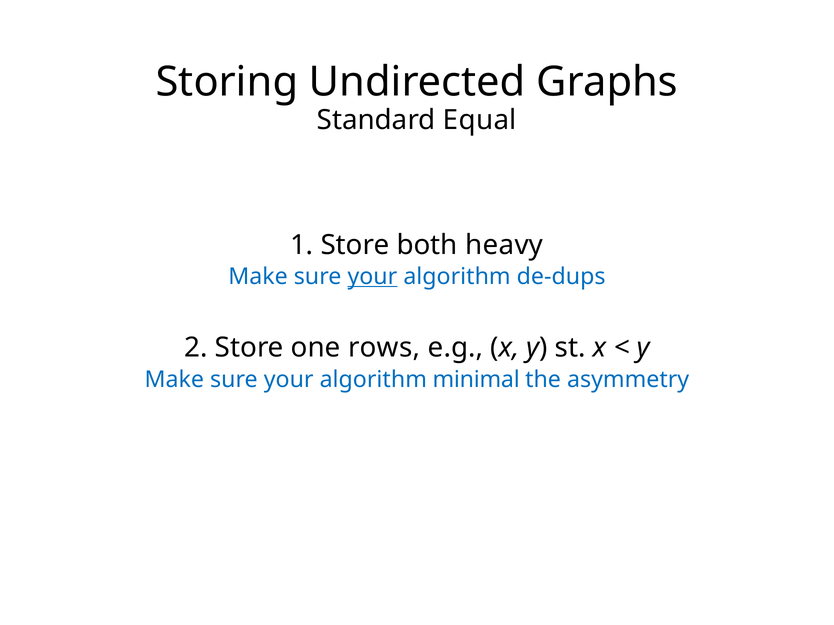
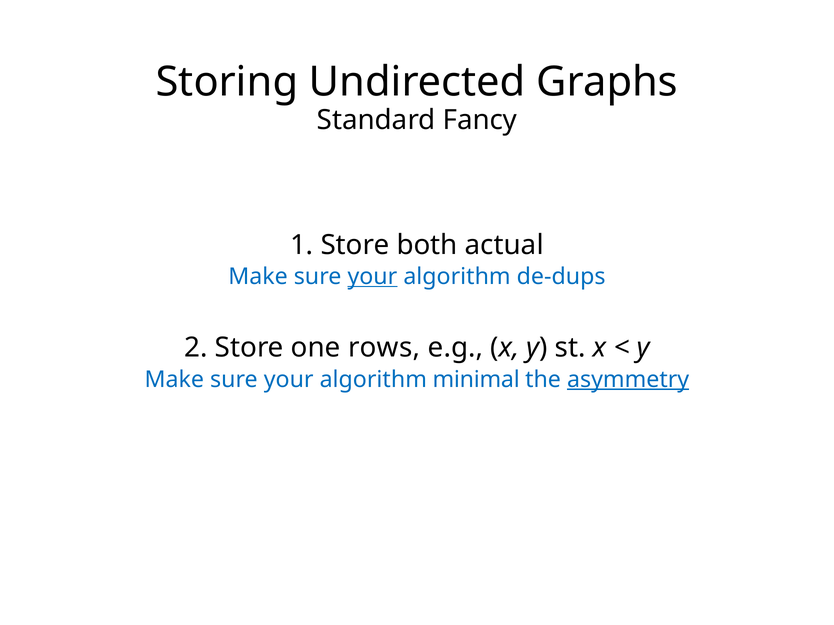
Equal: Equal -> Fancy
heavy: heavy -> actual
asymmetry underline: none -> present
